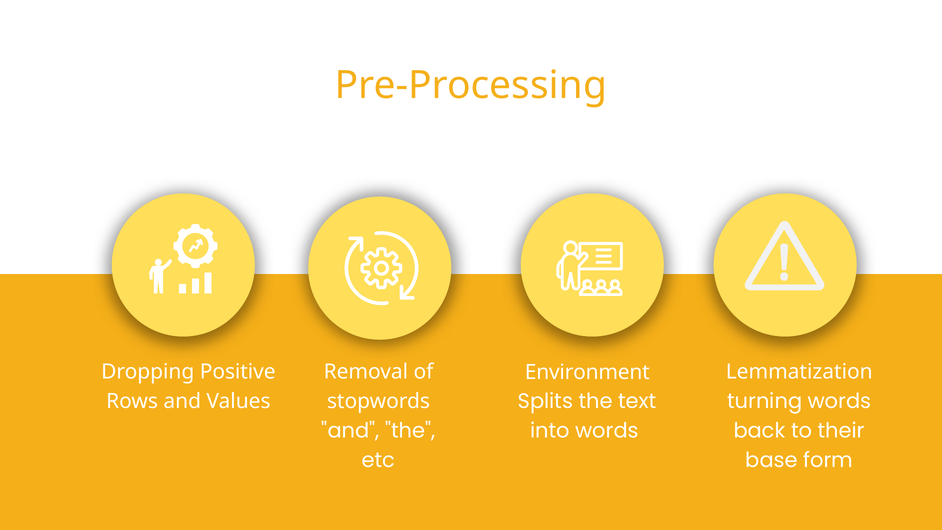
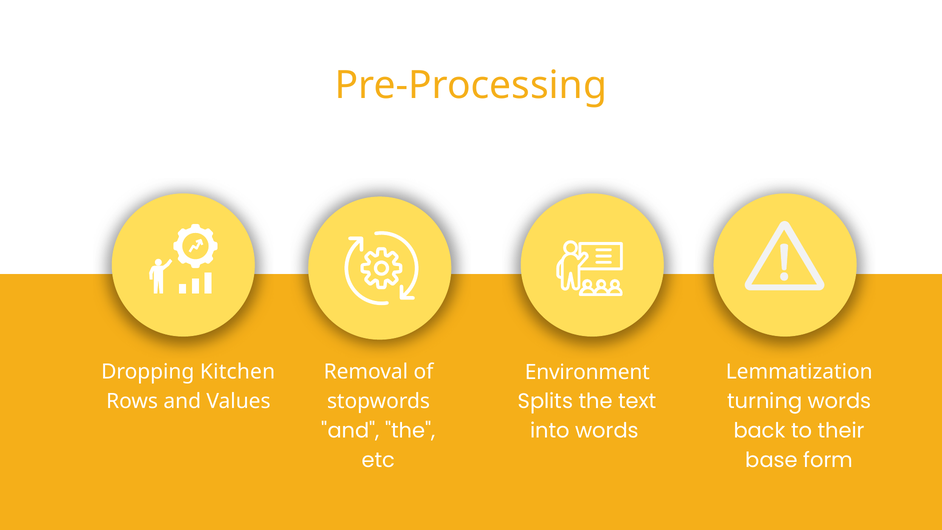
Positive: Positive -> Kitchen
